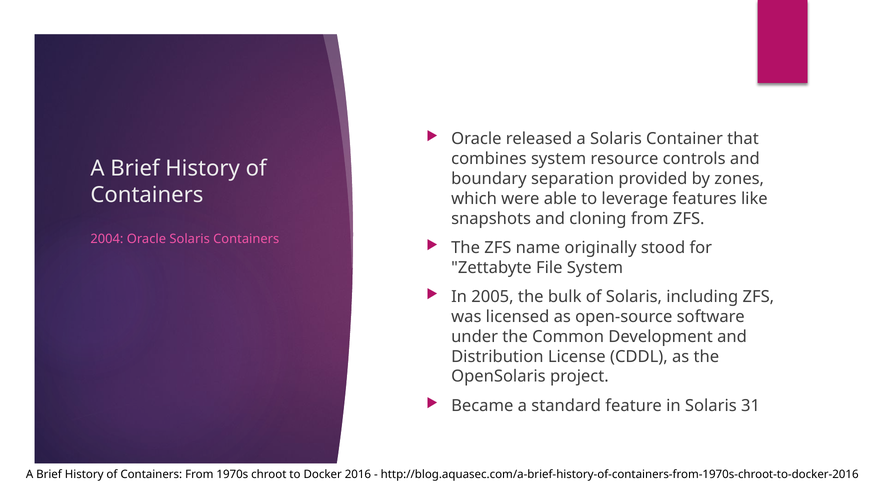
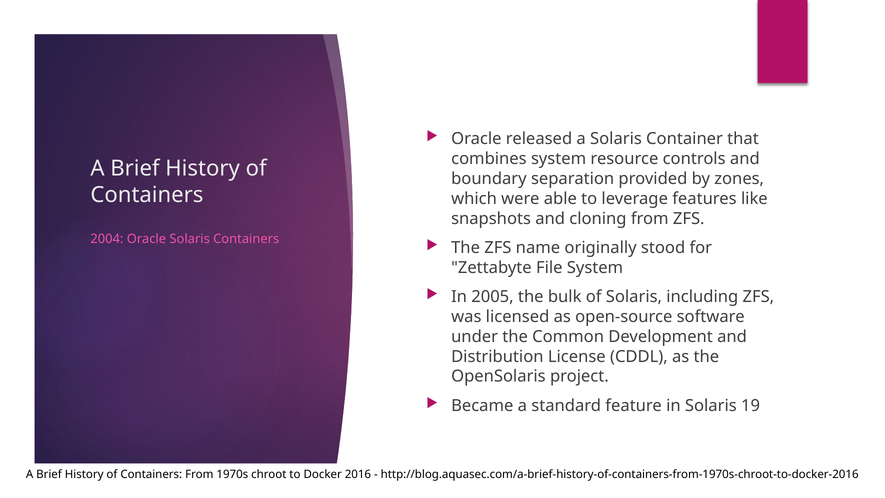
31: 31 -> 19
